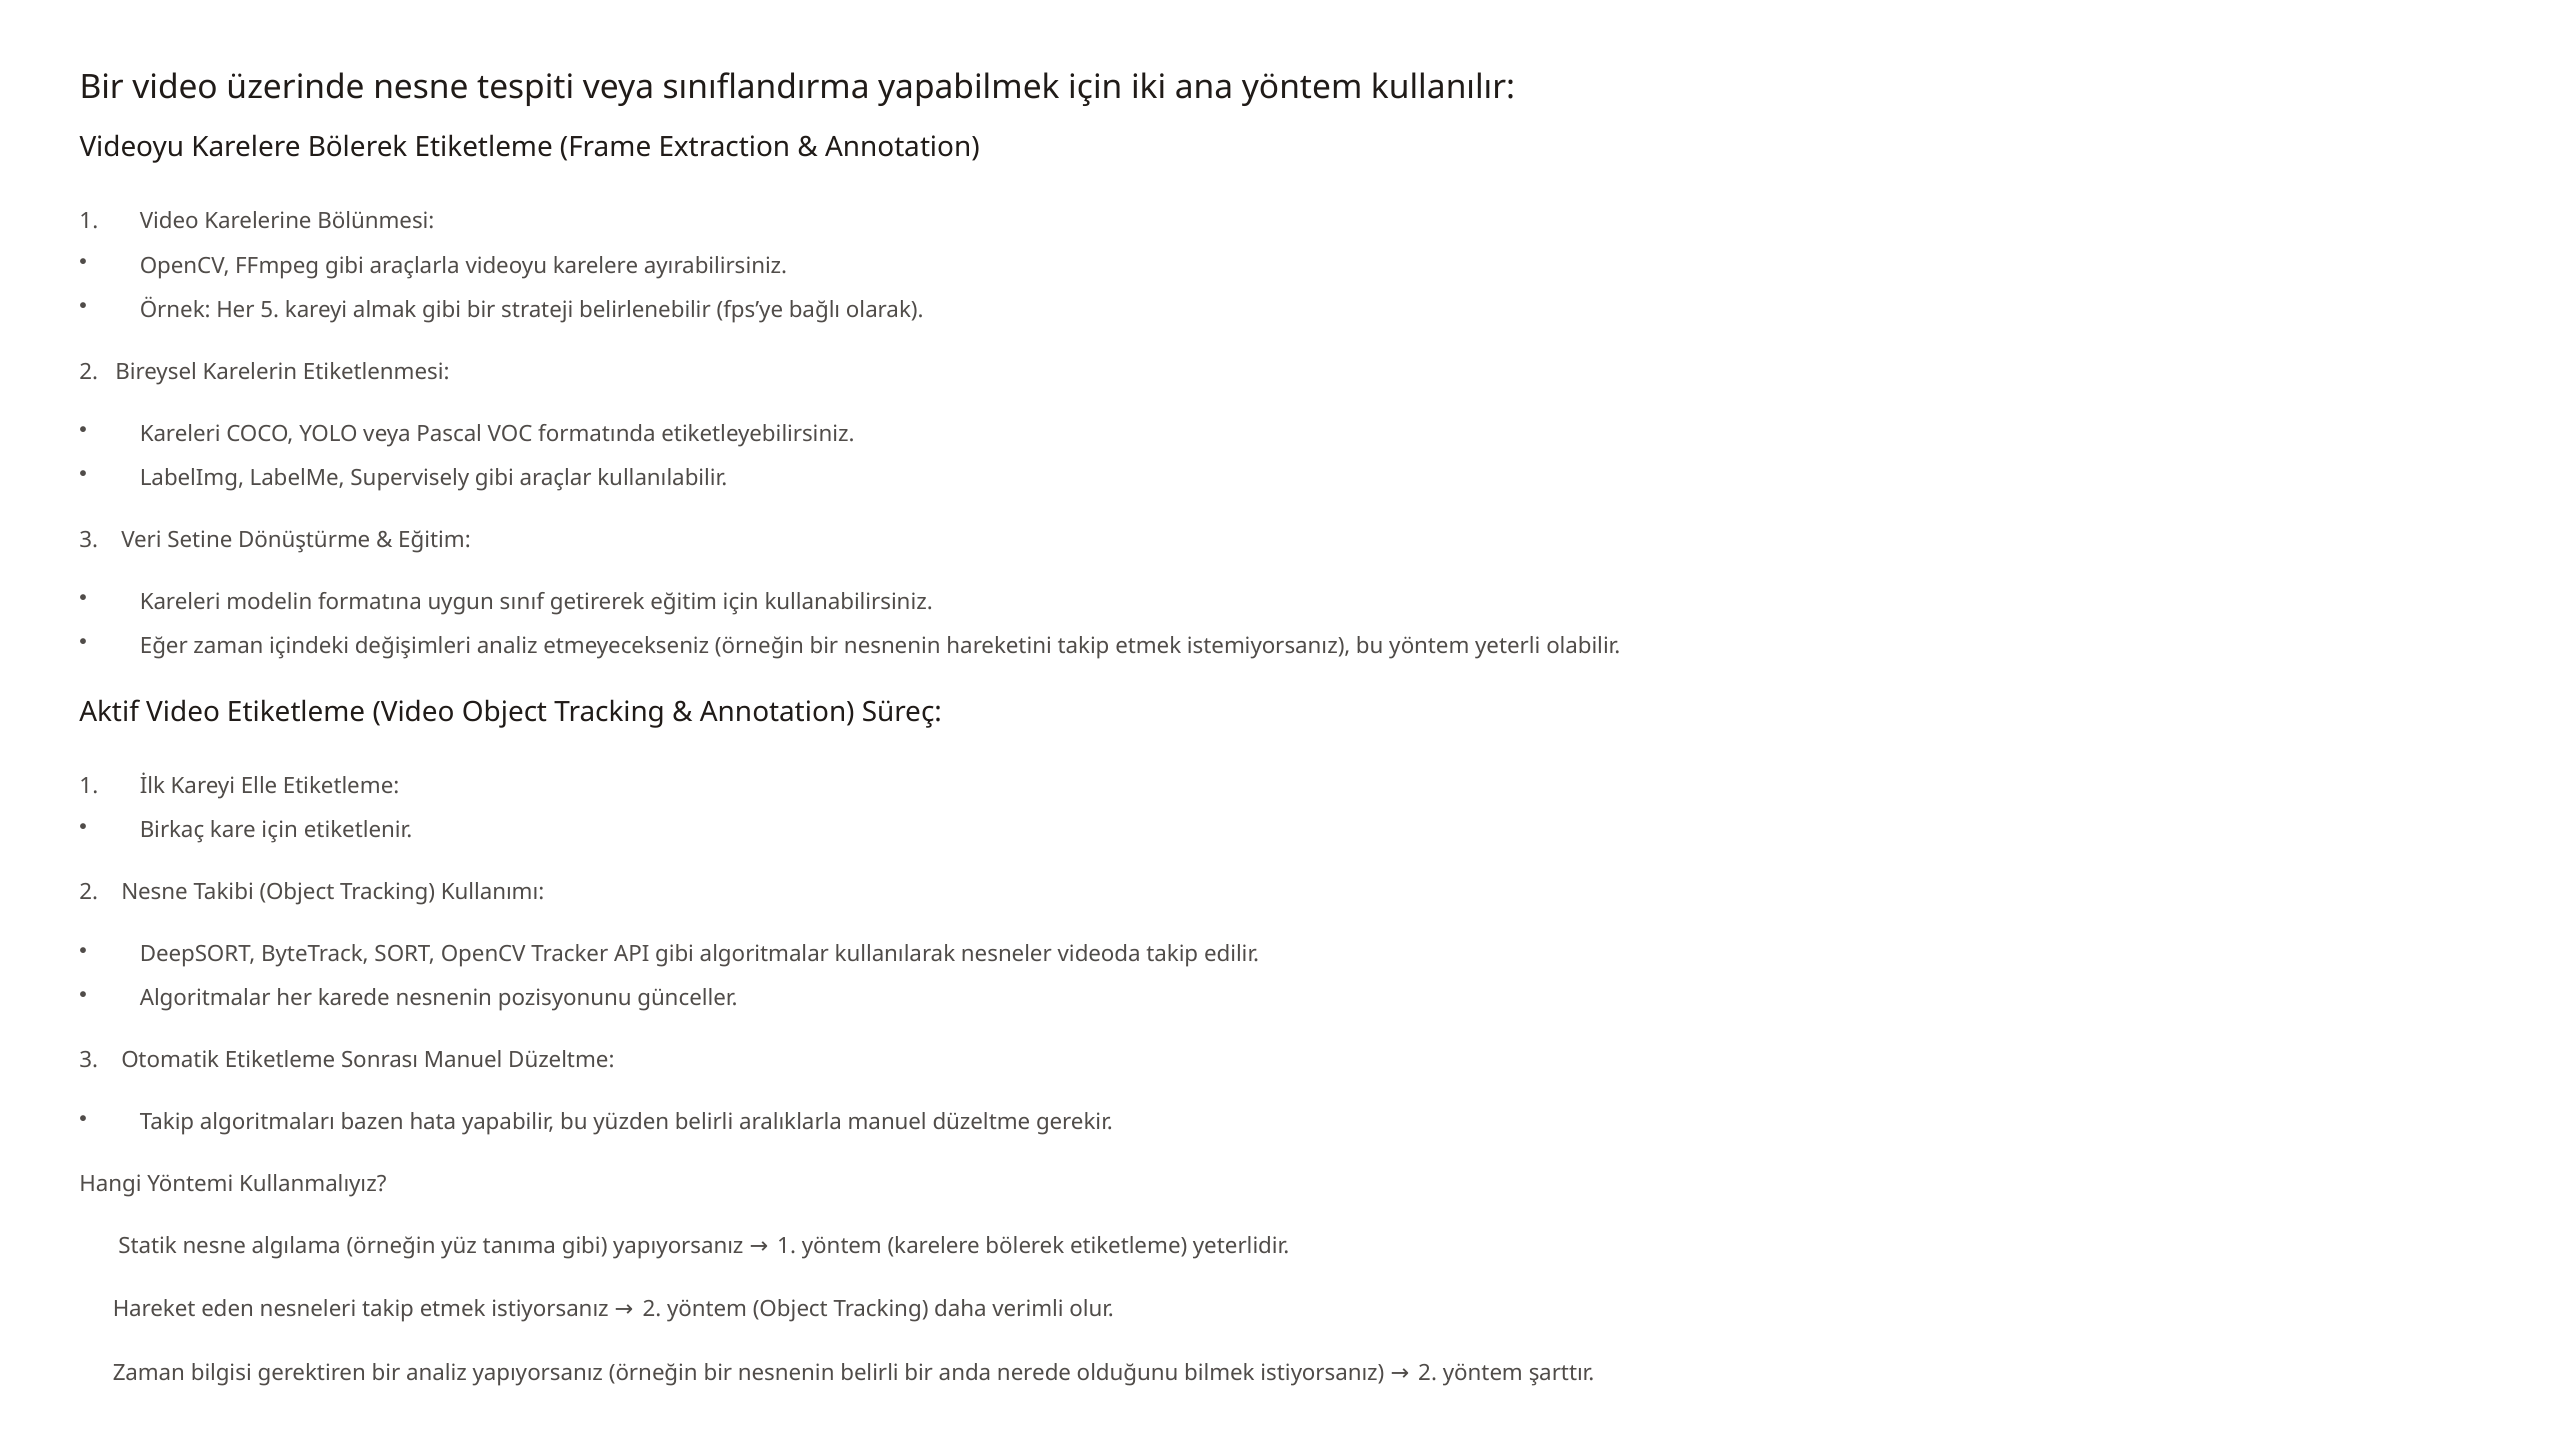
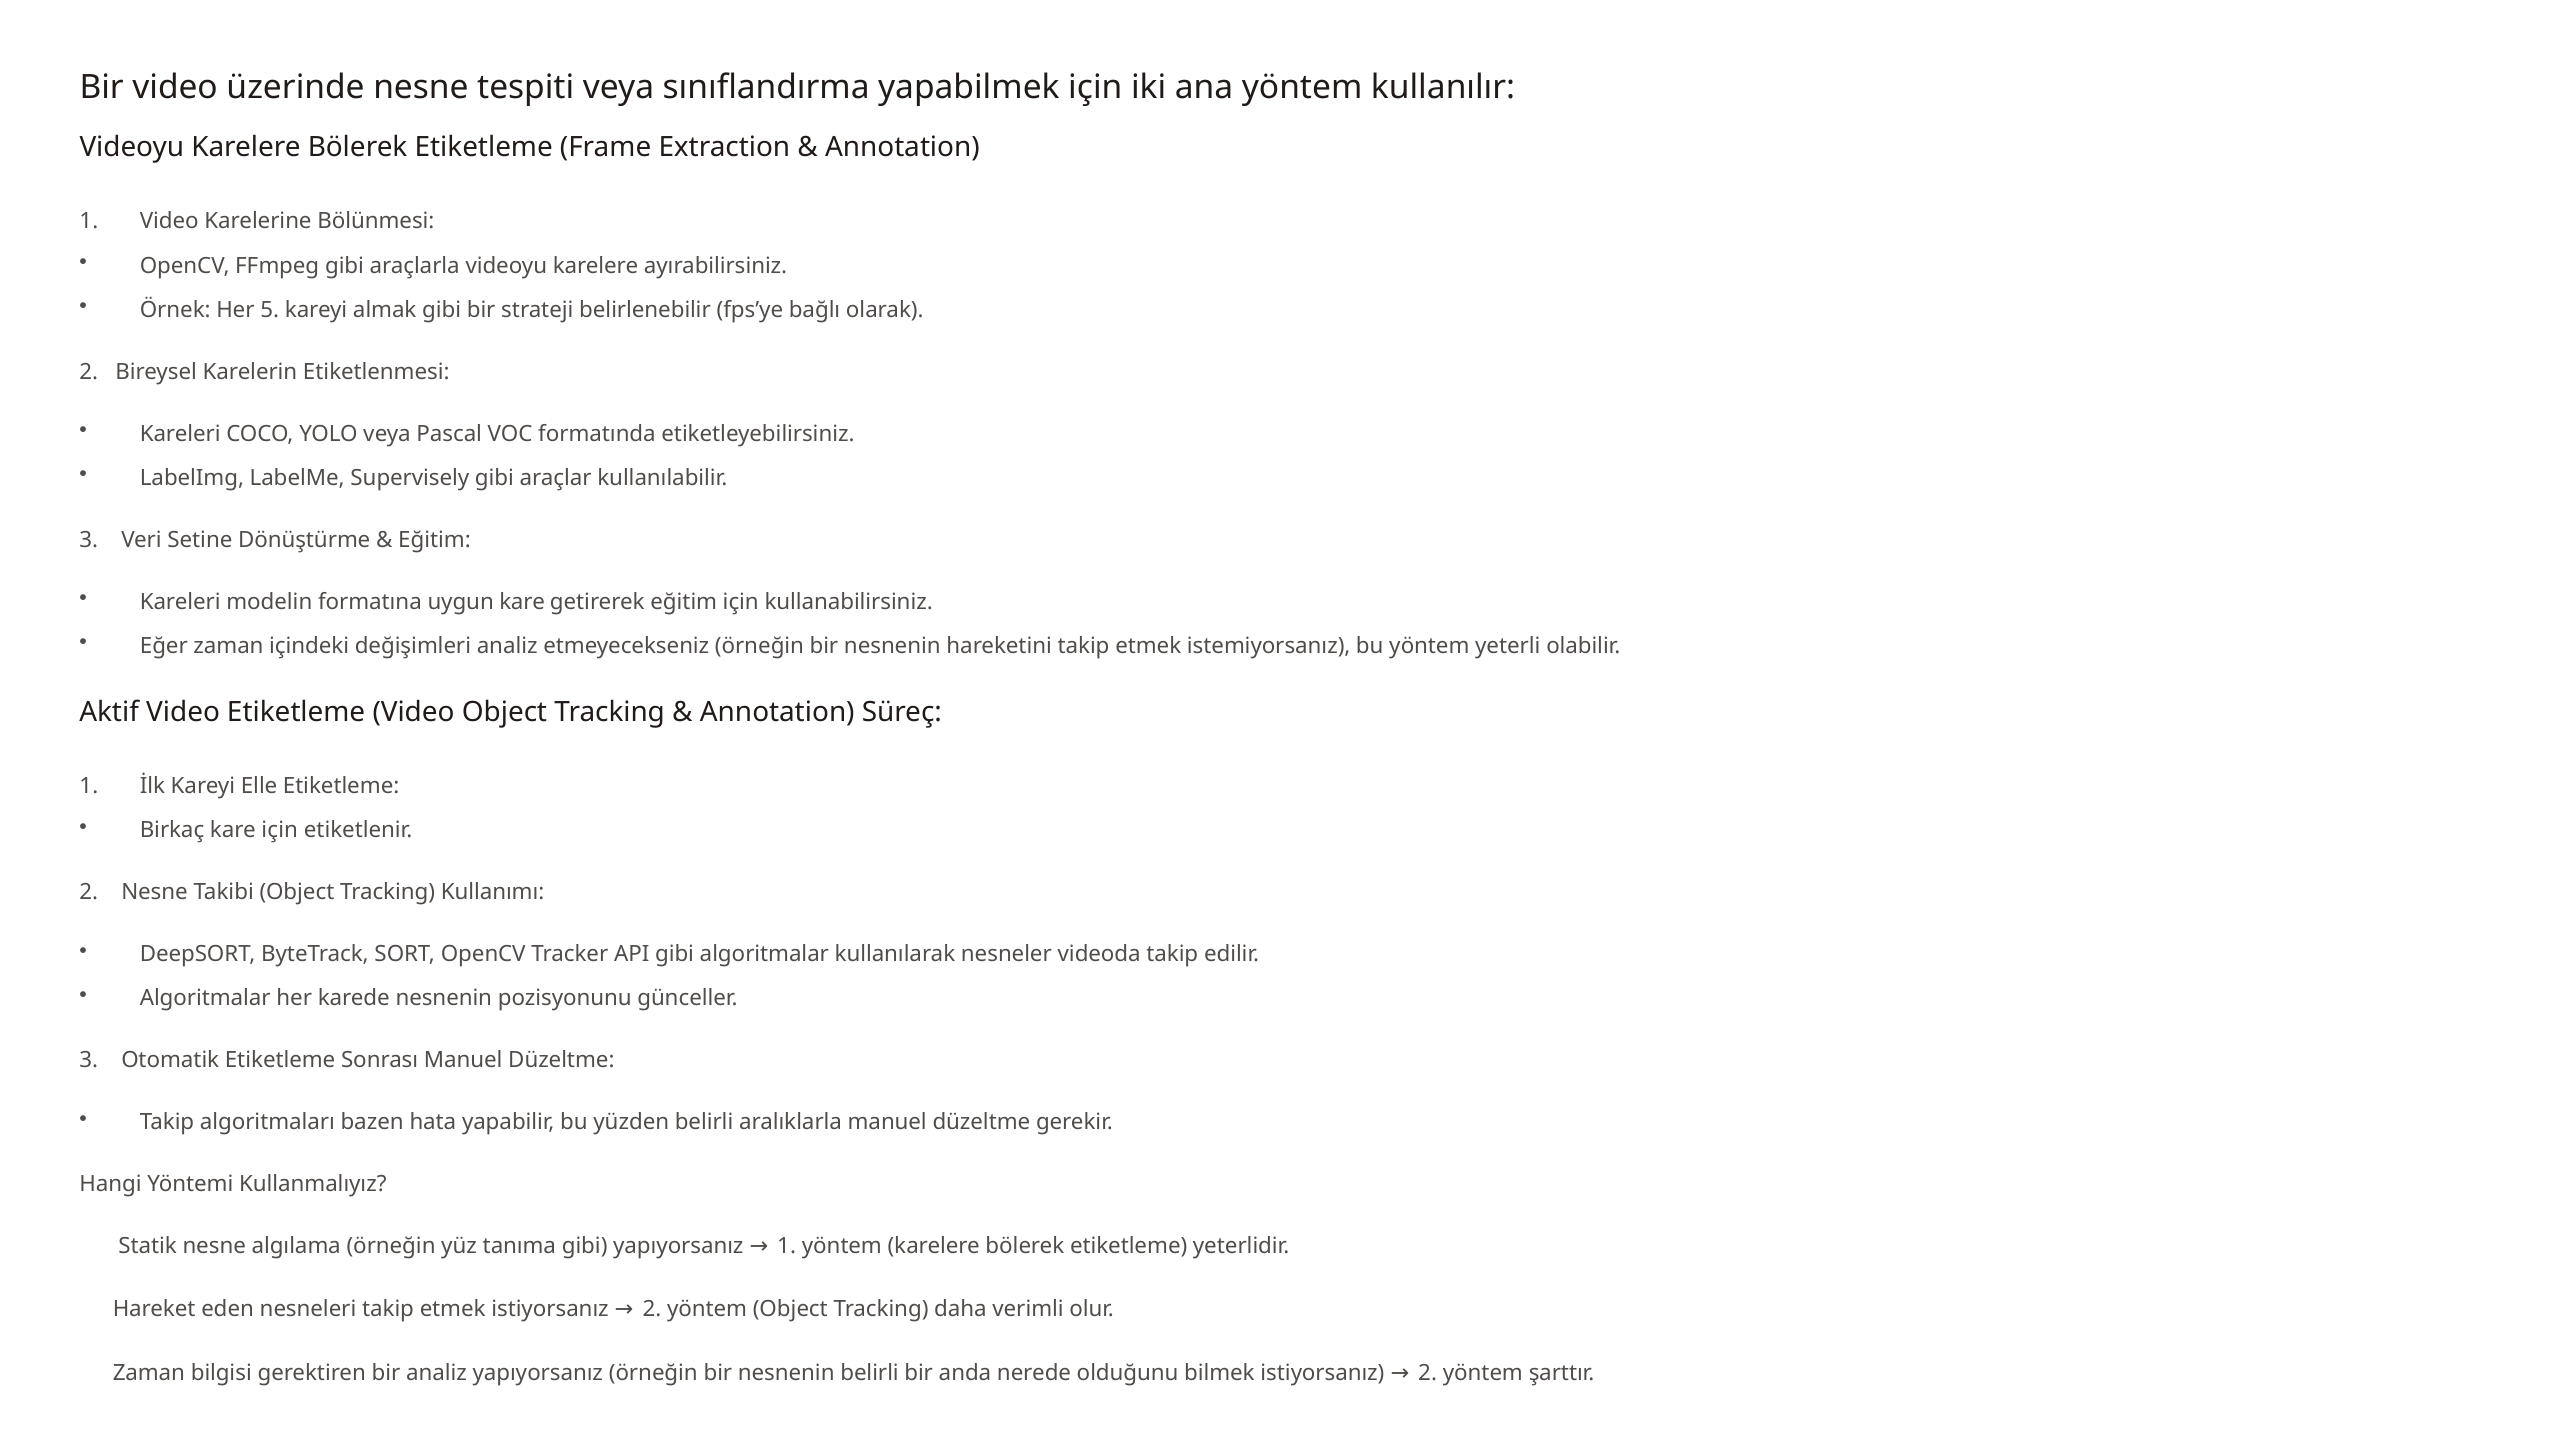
uygun sınıf: sınıf -> kare
